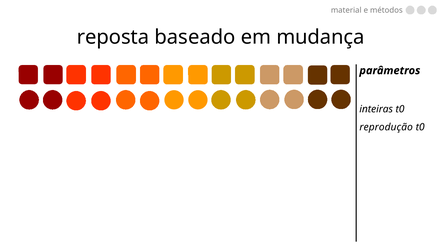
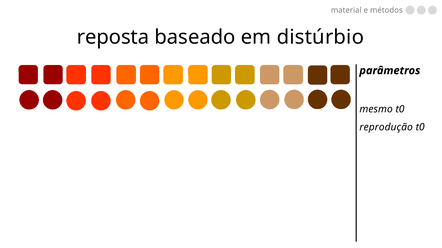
mudança: mudança -> distúrbio
inteiras: inteiras -> mesmo
